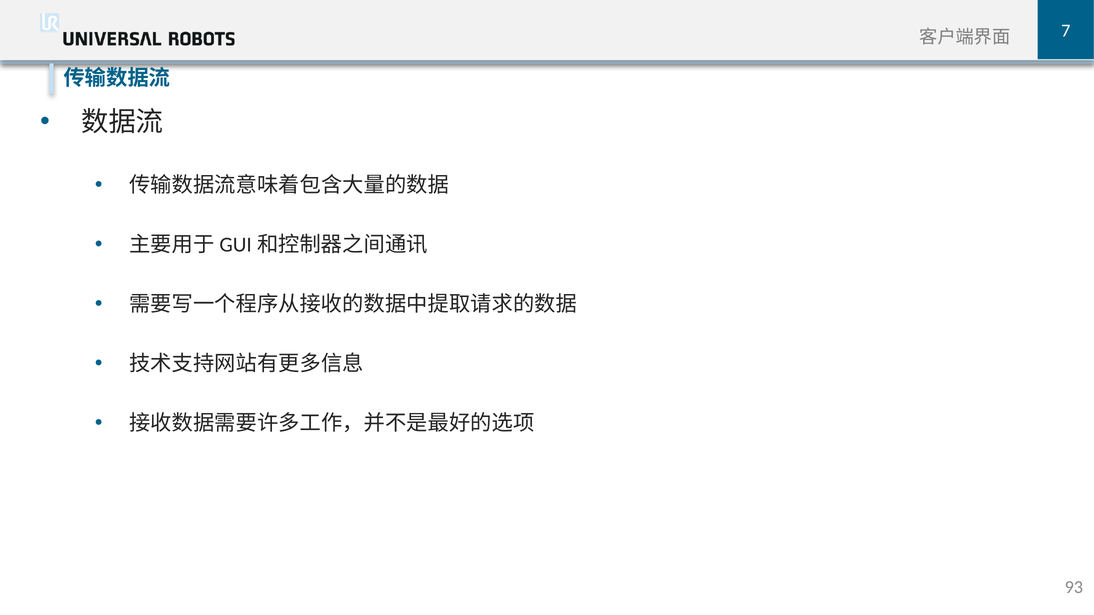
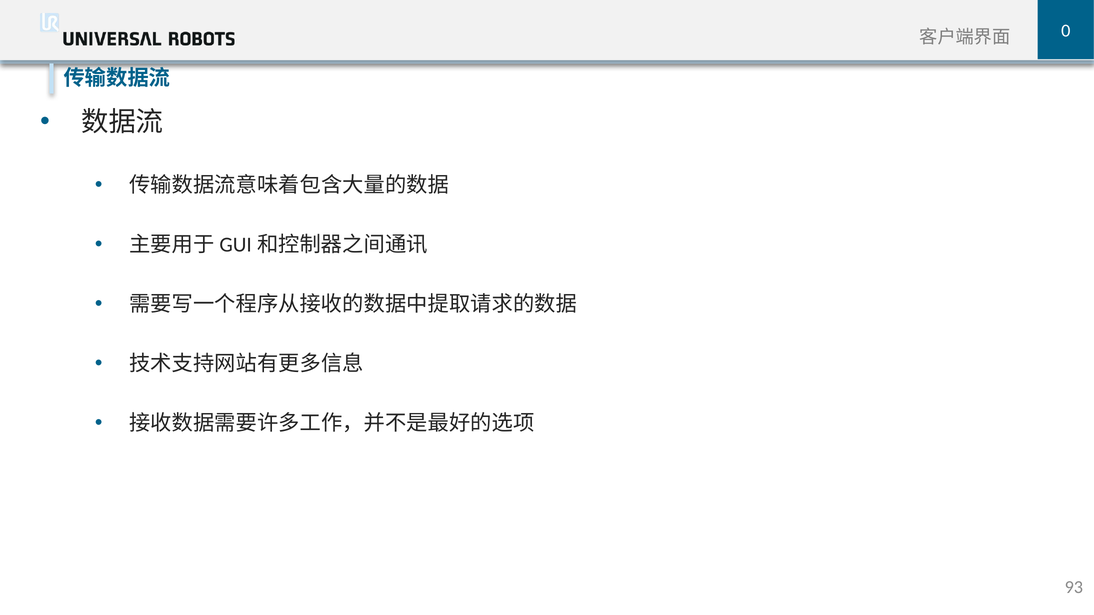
7: 7 -> 0
